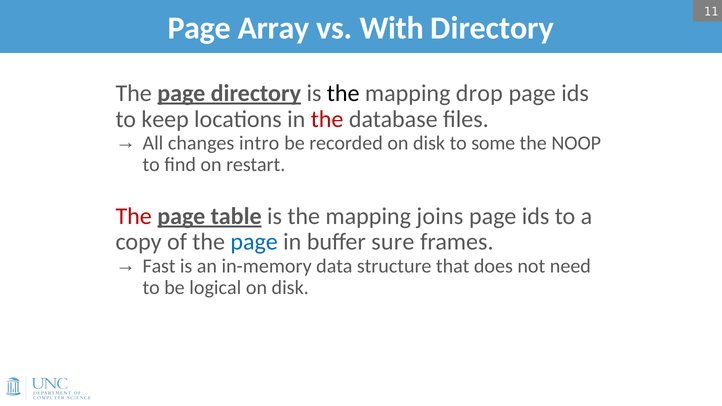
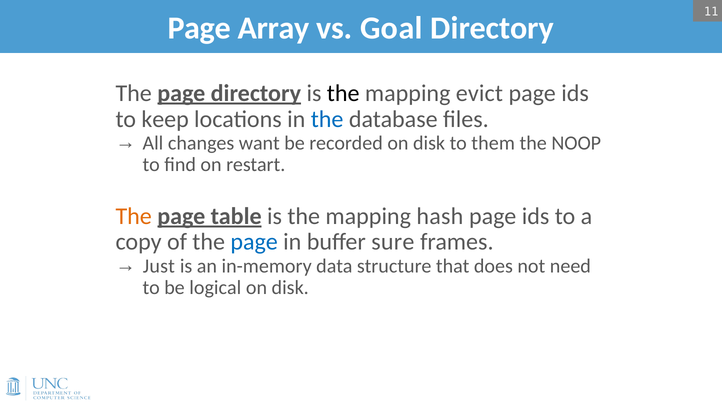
With: With -> Goal
drop: drop -> evict
the at (327, 119) colour: red -> blue
intro: intro -> want
some: some -> them
The at (134, 216) colour: red -> orange
joins: joins -> hash
Fast: Fast -> Just
